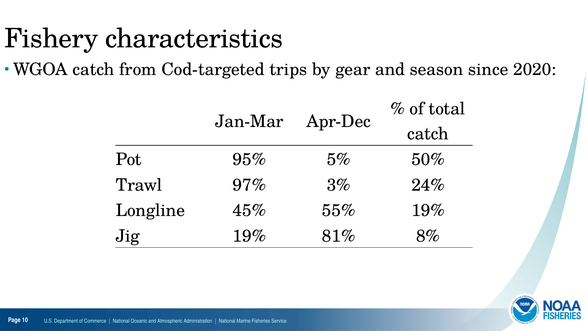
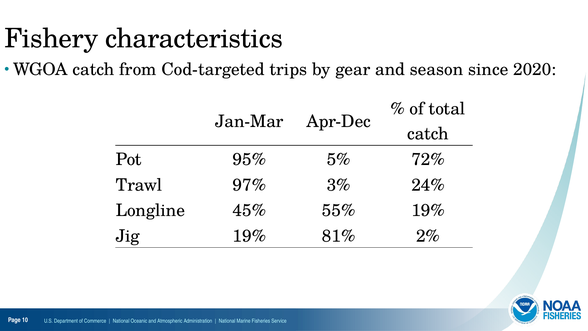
50%: 50% -> 72%
8%: 8% -> 2%
